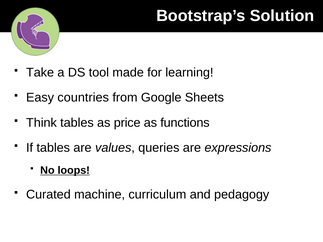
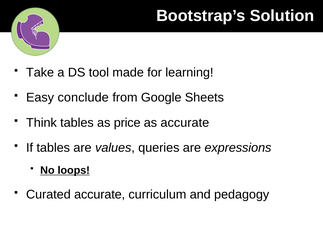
countries: countries -> conclude
as functions: functions -> accurate
Curated machine: machine -> accurate
